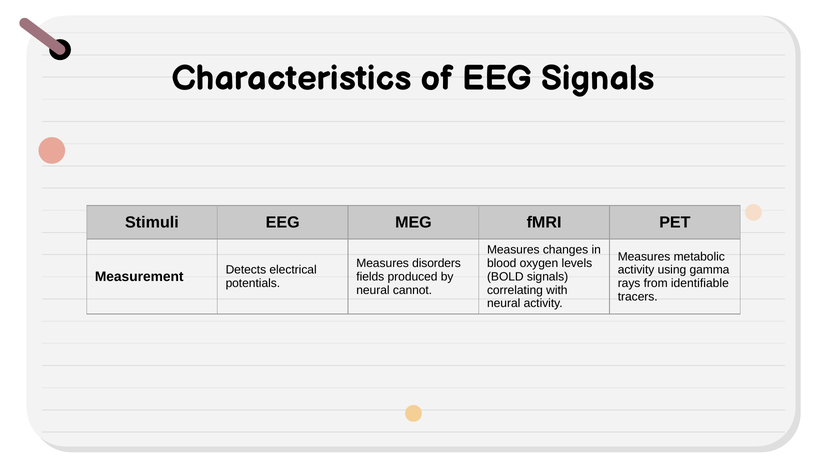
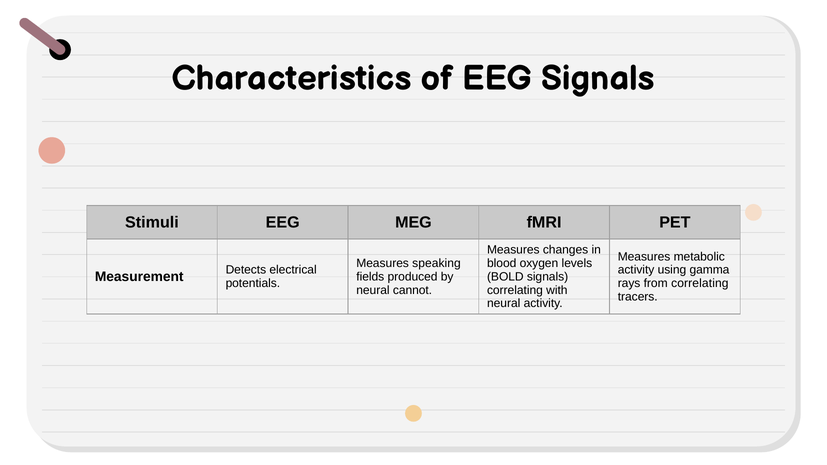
disorders: disorders -> speaking
from identifiable: identifiable -> correlating
